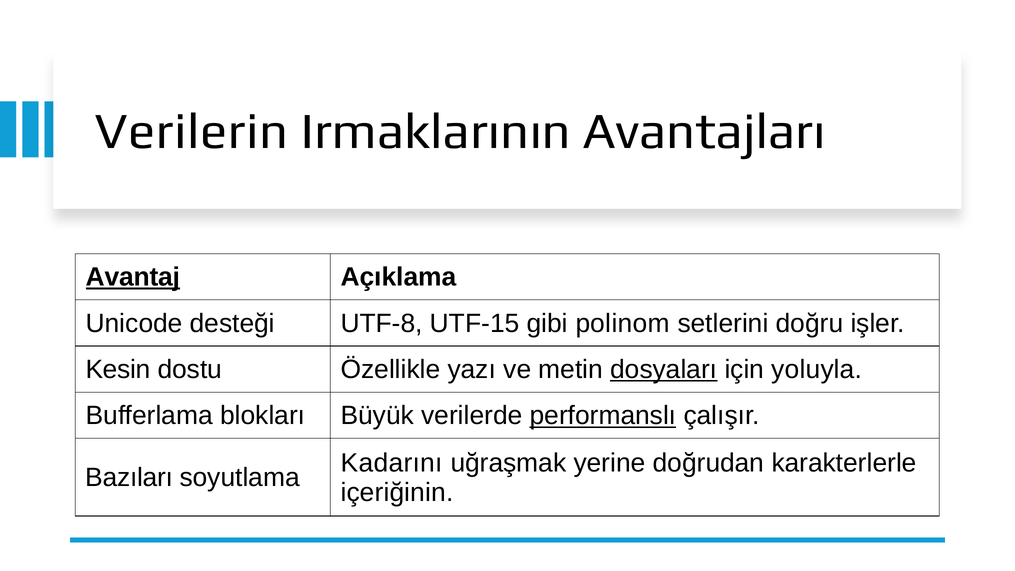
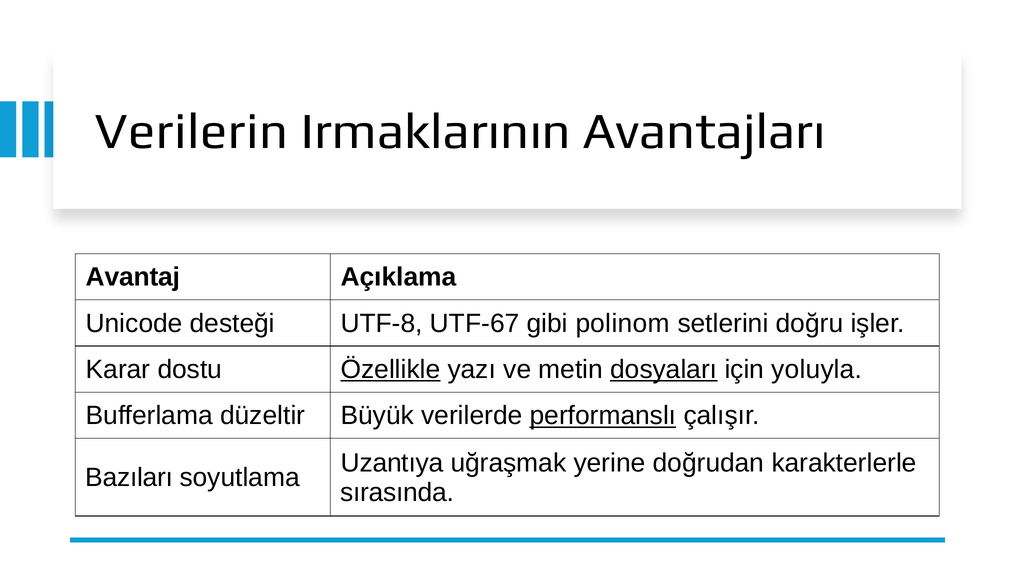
Avantaj underline: present -> none
UTF-15: UTF-15 -> UTF-67
Kesin: Kesin -> Karar
Özellikle underline: none -> present
blokları: blokları -> düzeltir
Kadarını: Kadarını -> Uzantıya
içeriğinin: içeriğinin -> sırasında
